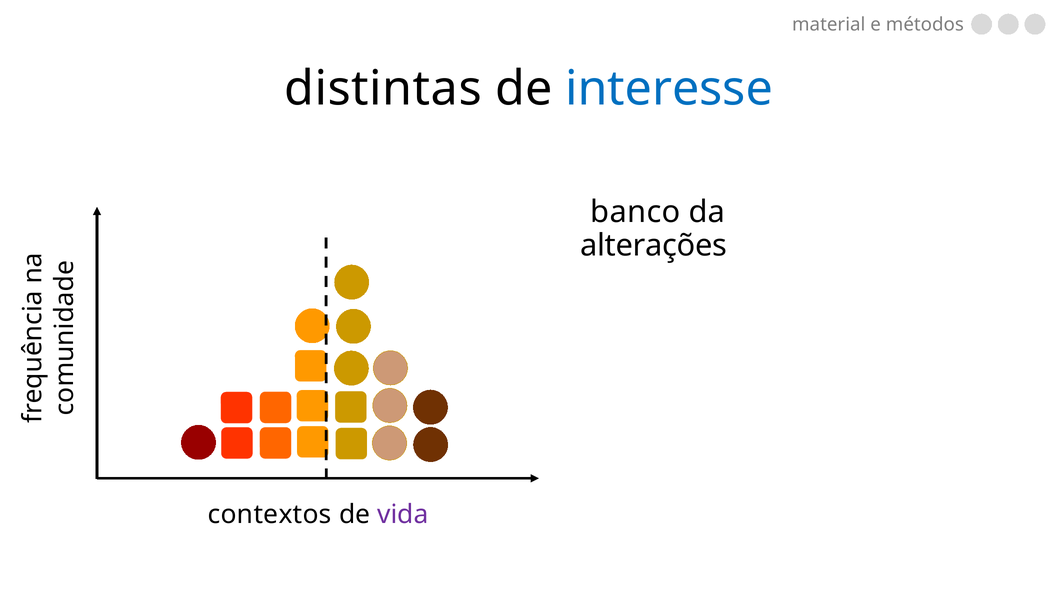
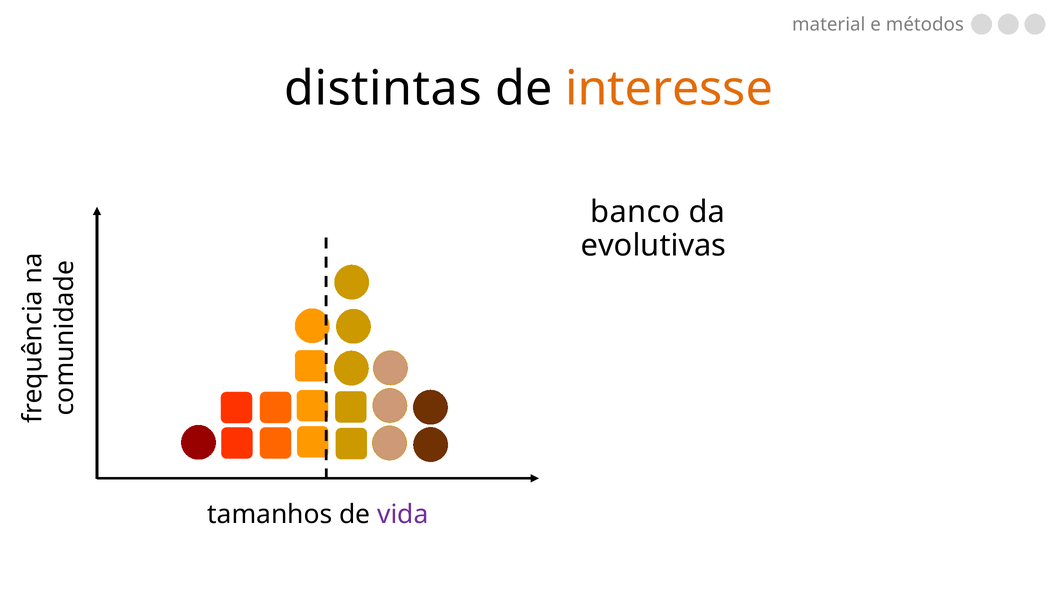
interesse colour: blue -> orange
alterações: alterações -> evolutivas
contextos: contextos -> tamanhos
